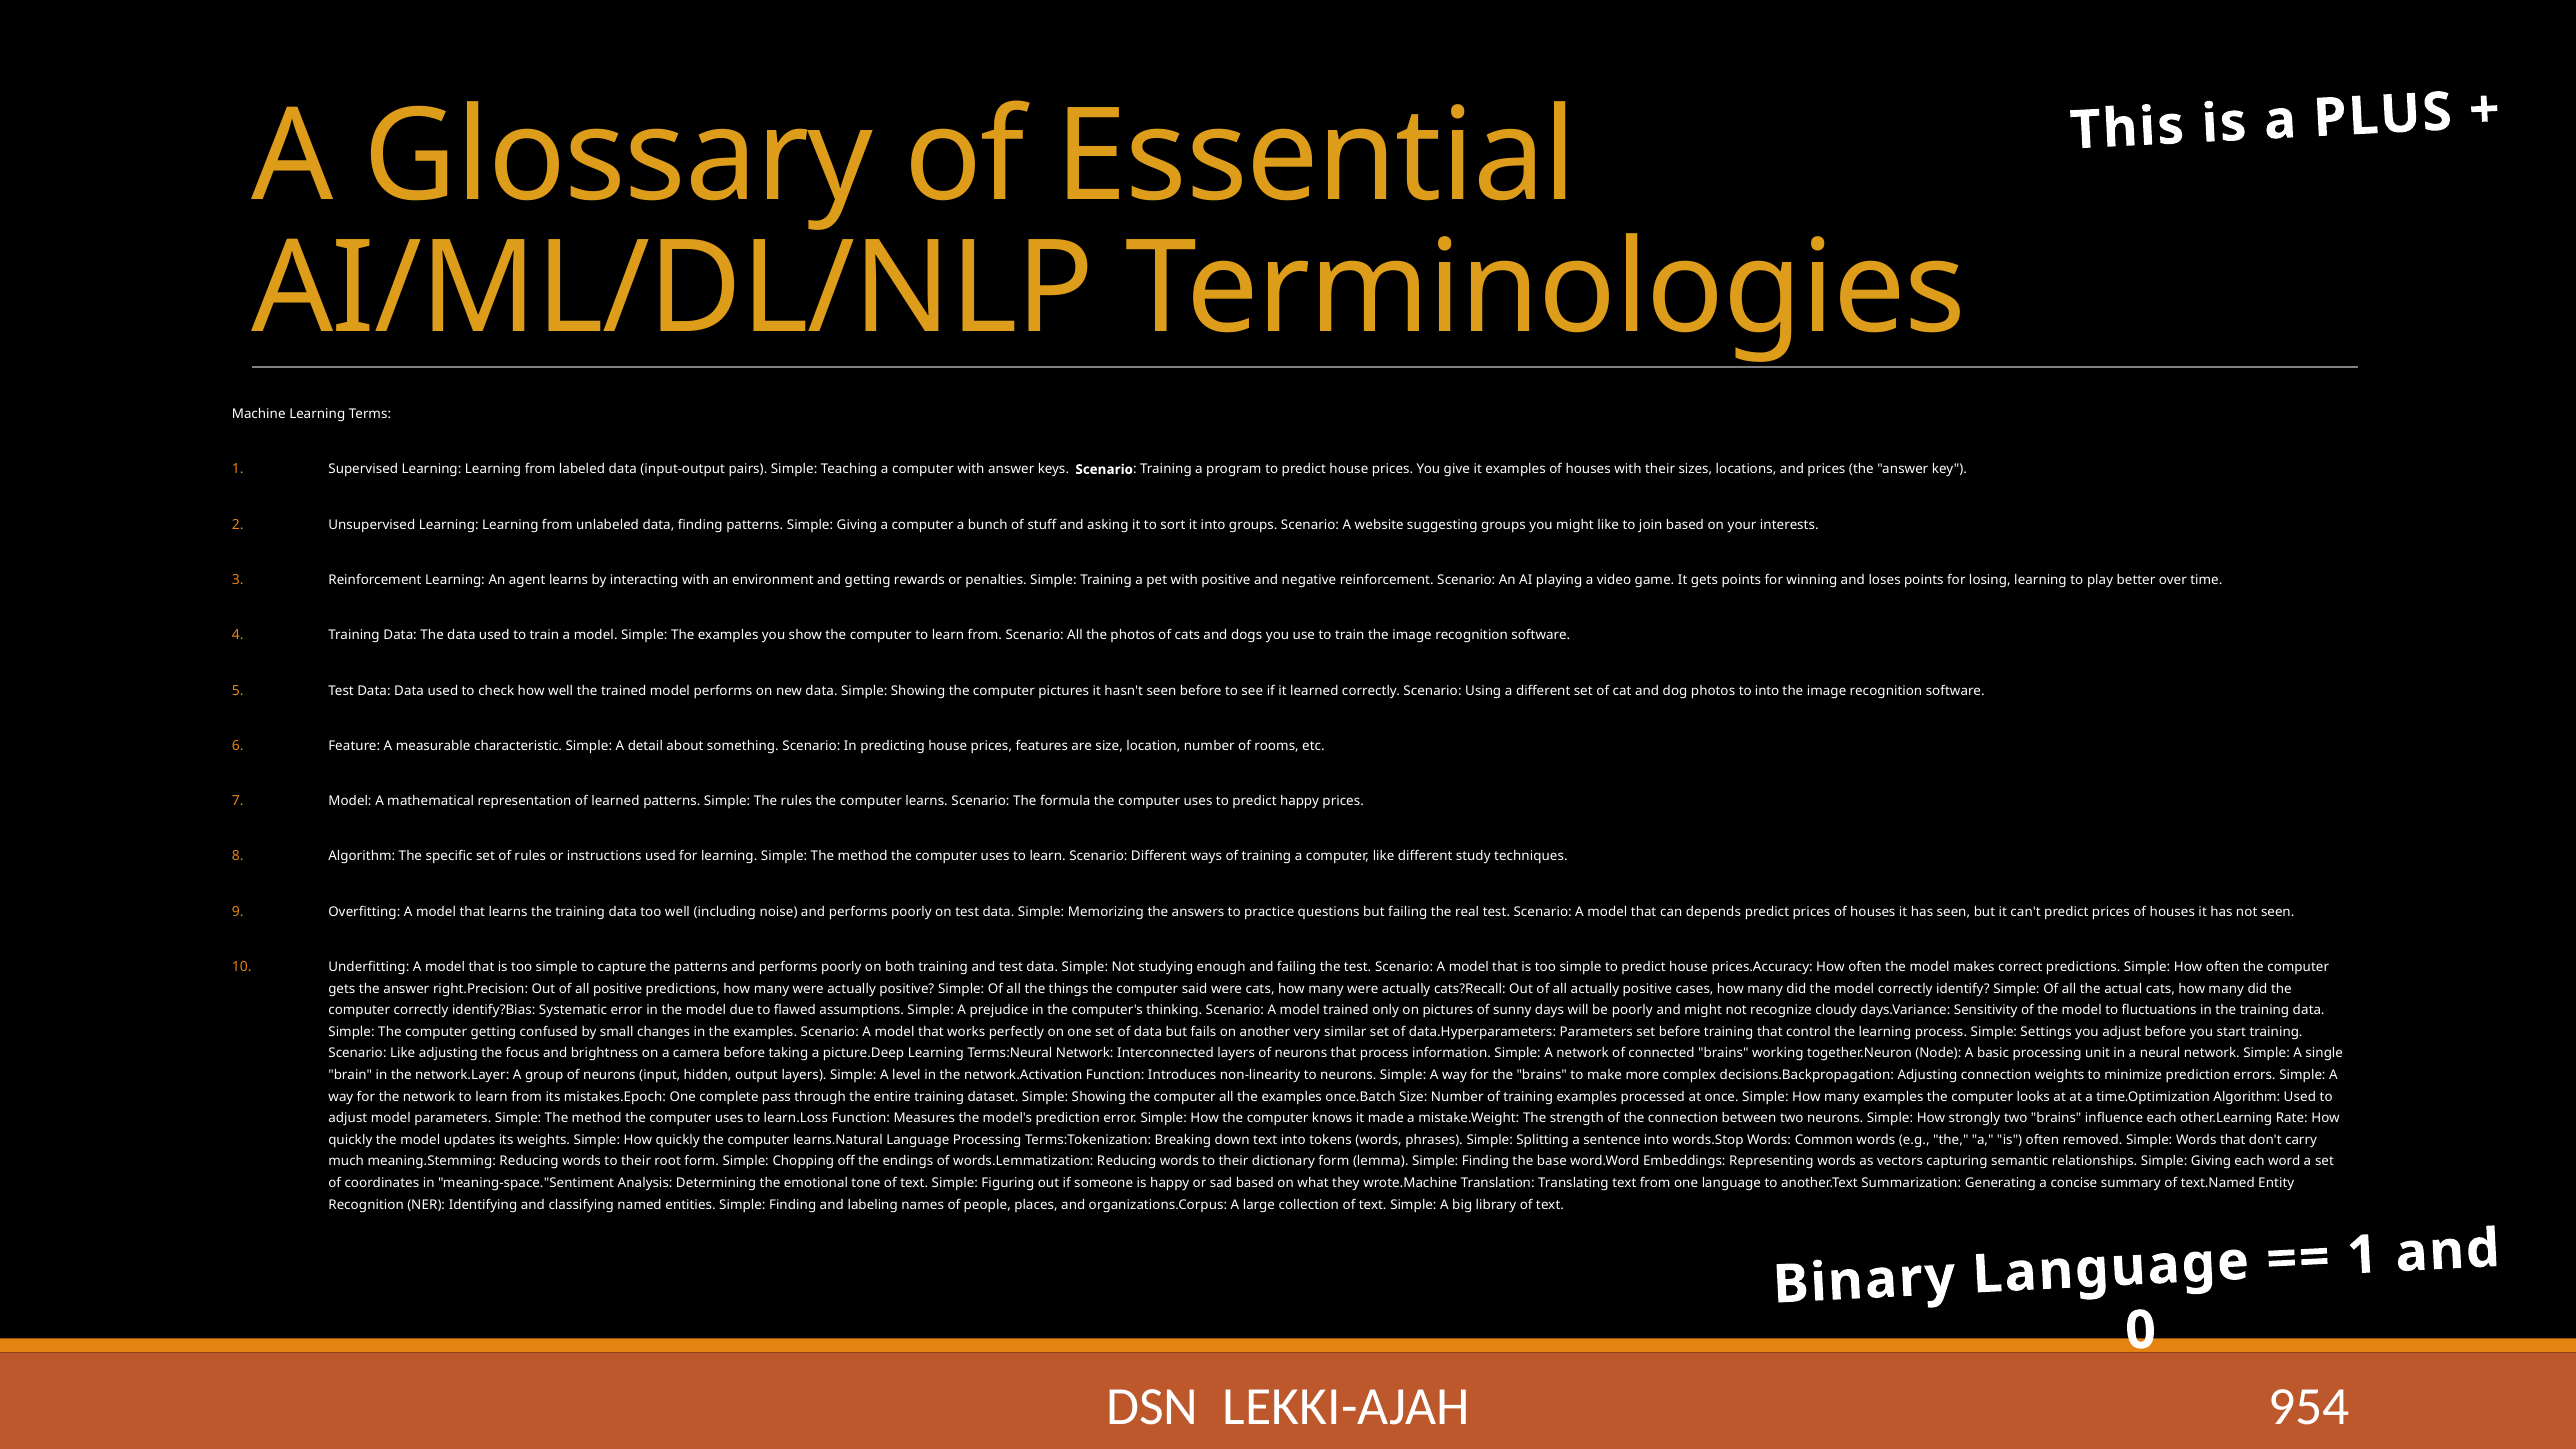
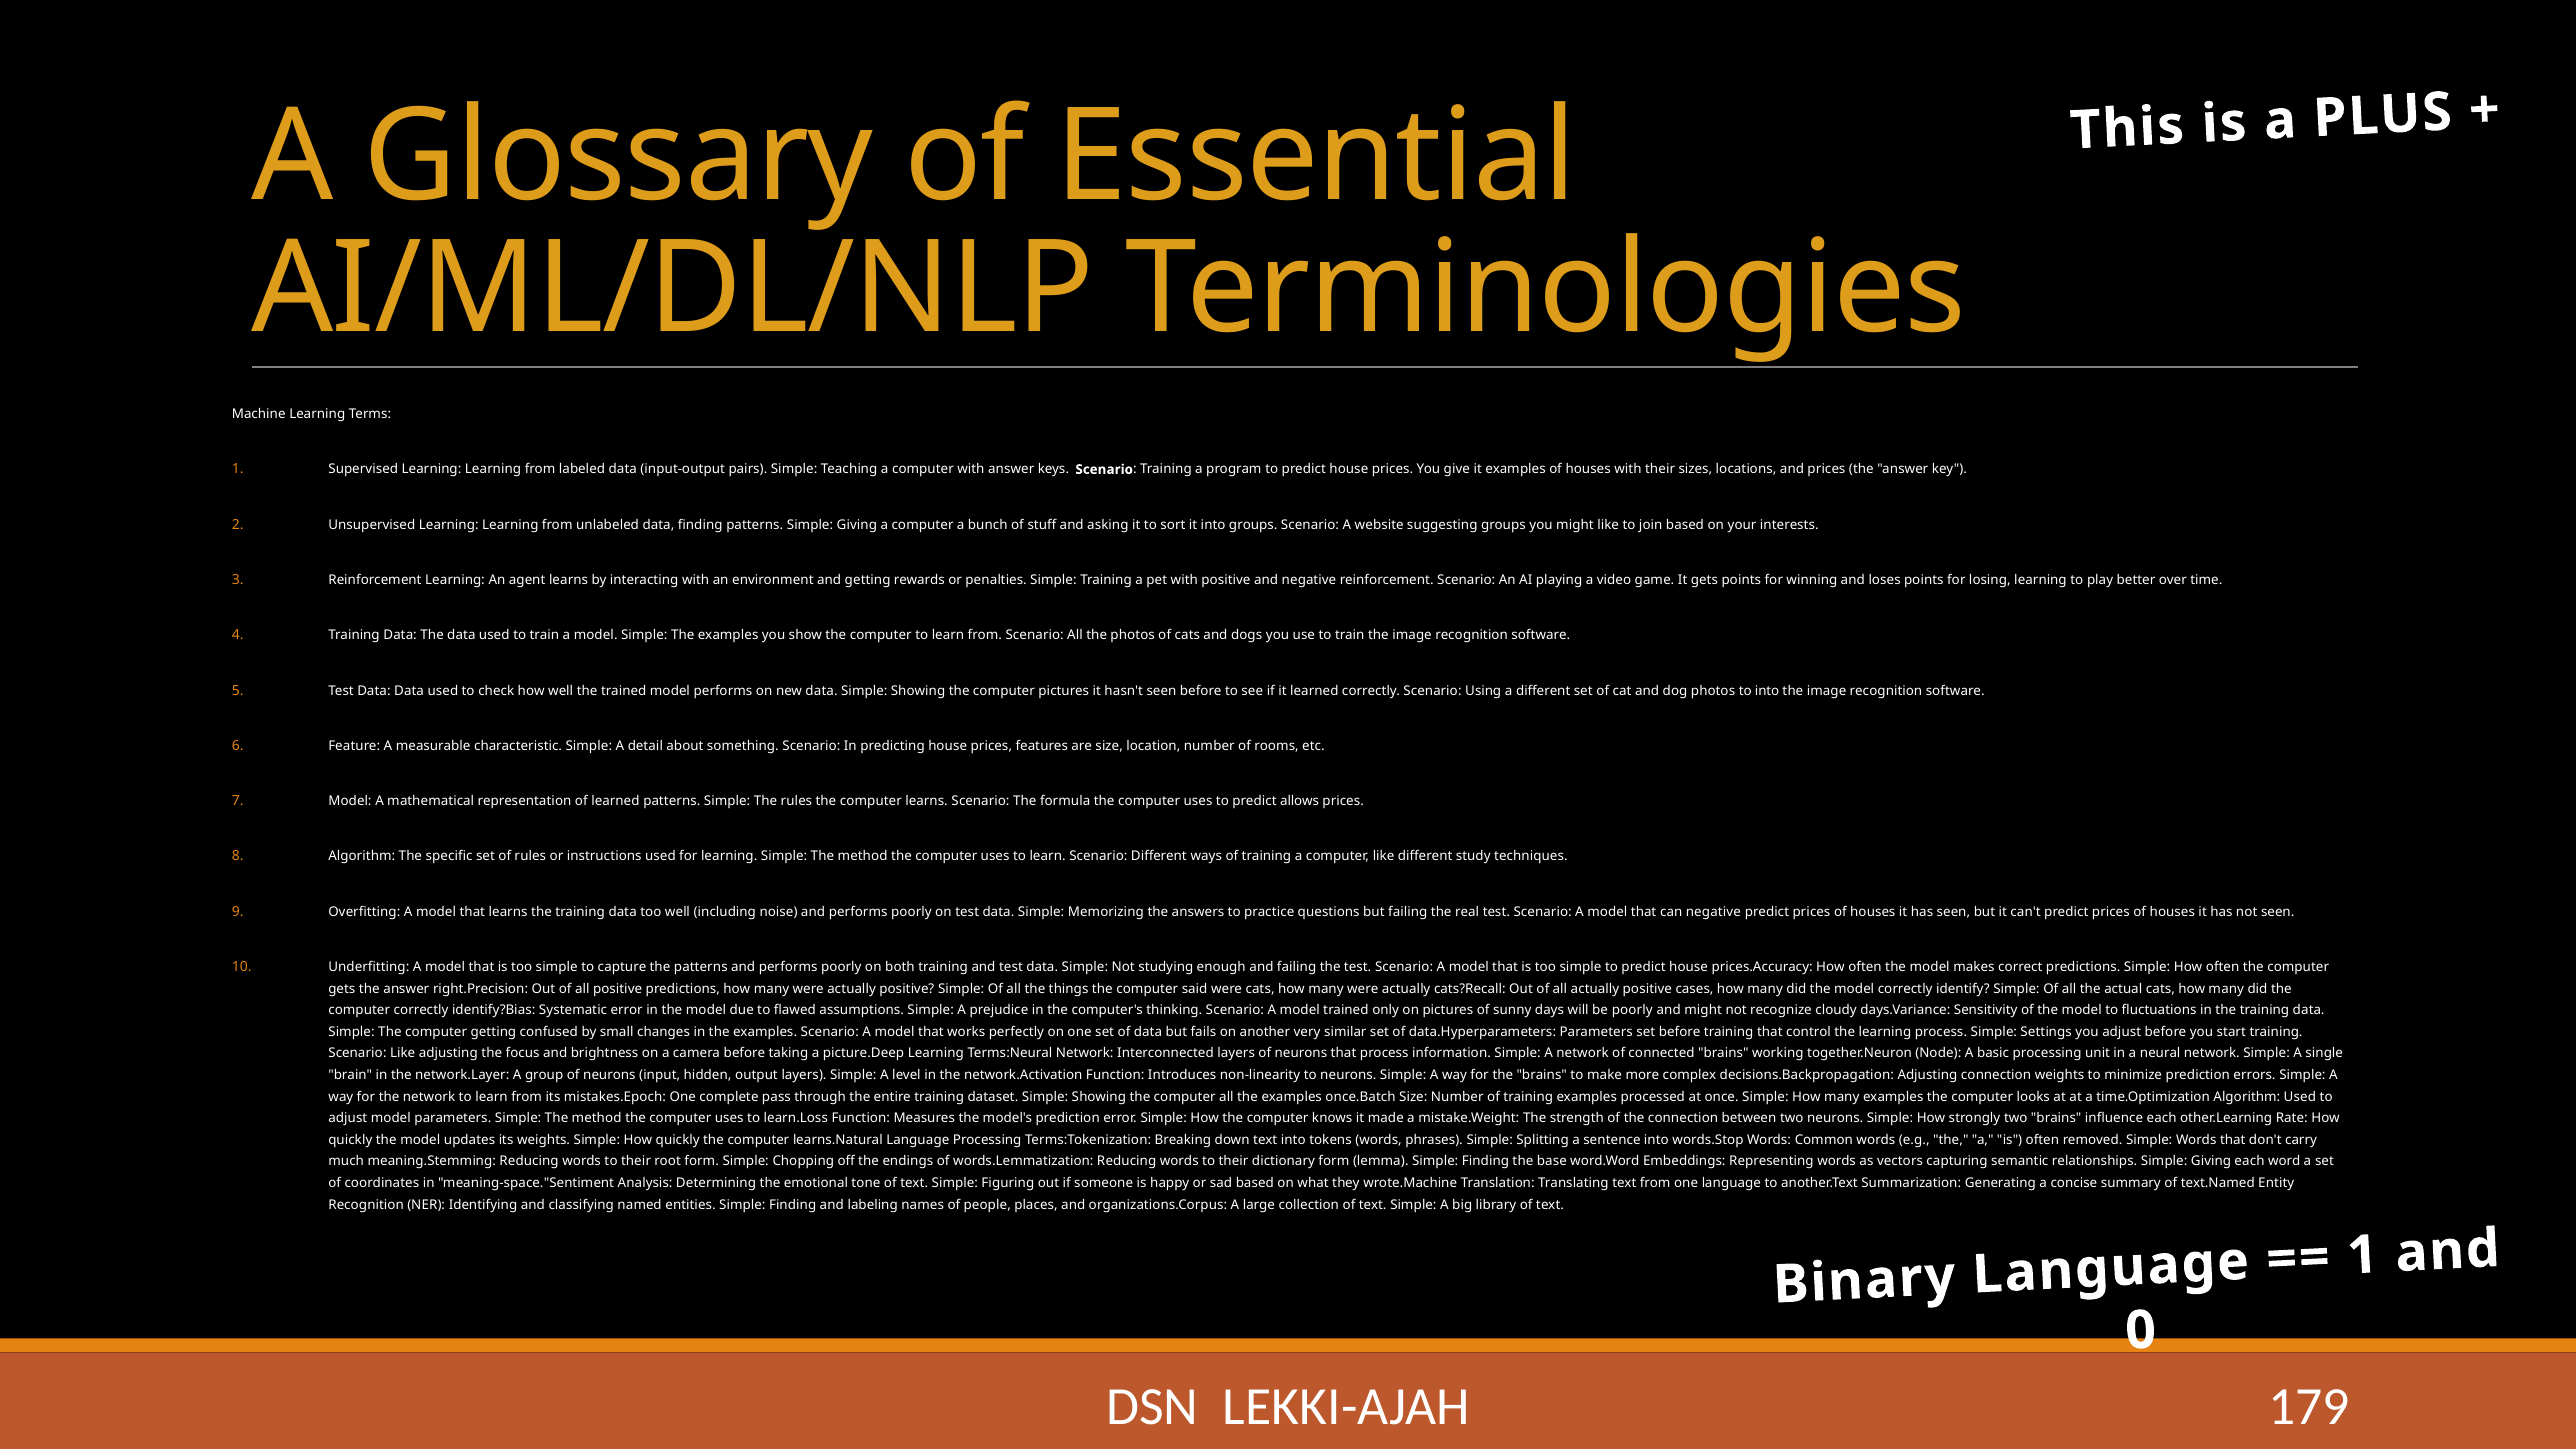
predict happy: happy -> allows
can depends: depends -> negative
954: 954 -> 179
